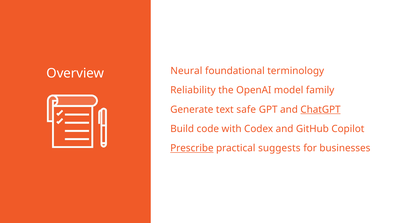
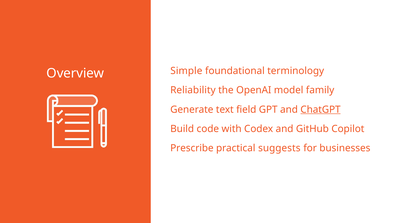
Neural: Neural -> Simple
safe: safe -> field
Prescribe underline: present -> none
